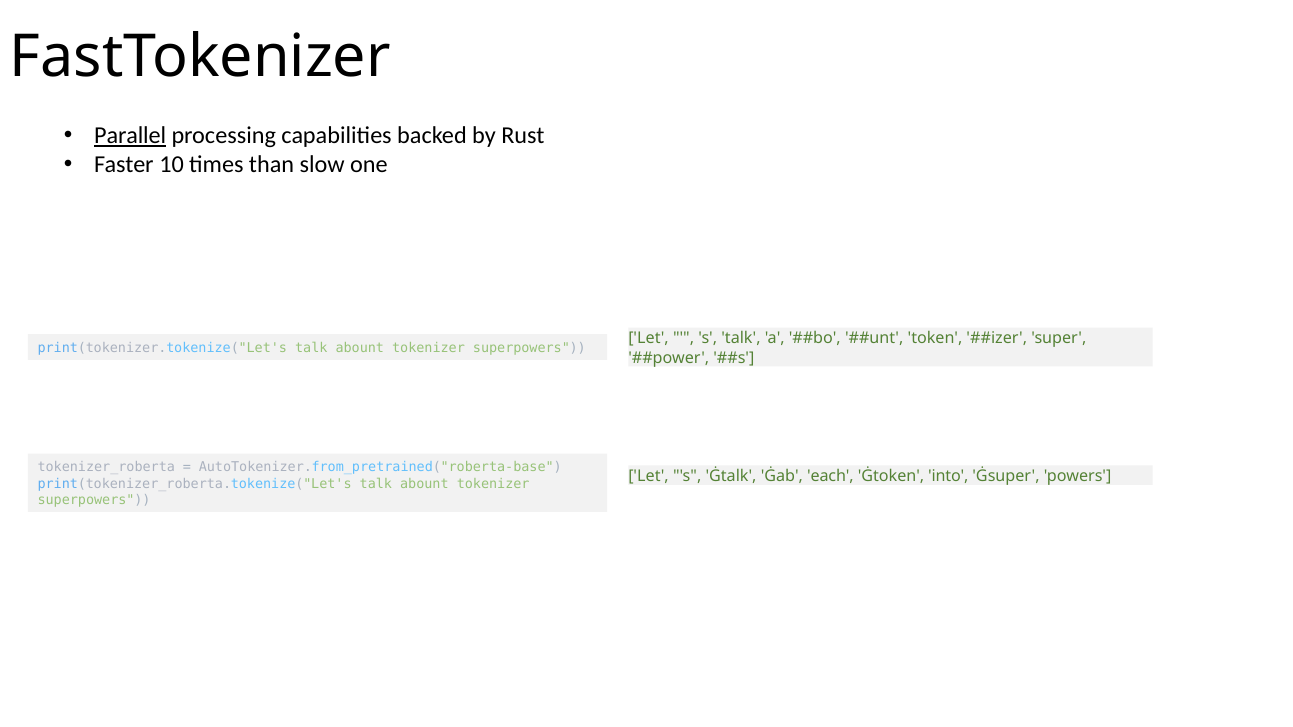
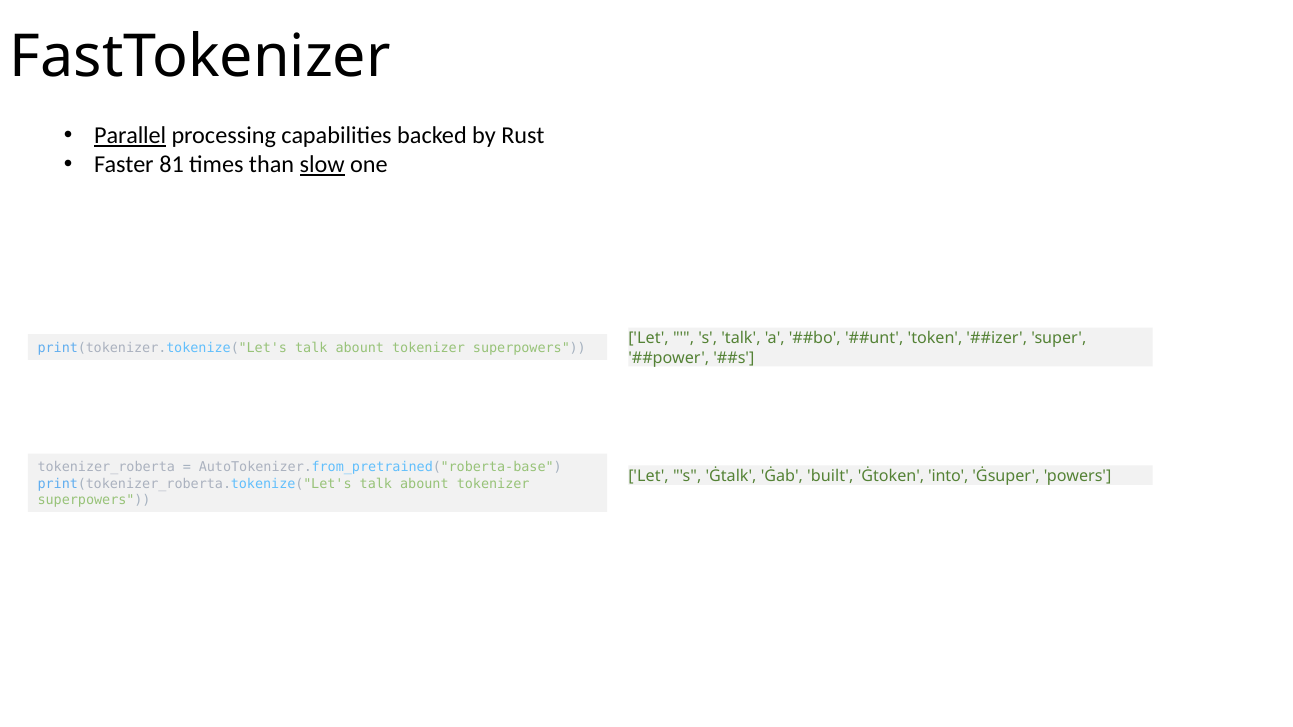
10: 10 -> 81
slow underline: none -> present
each: each -> built
